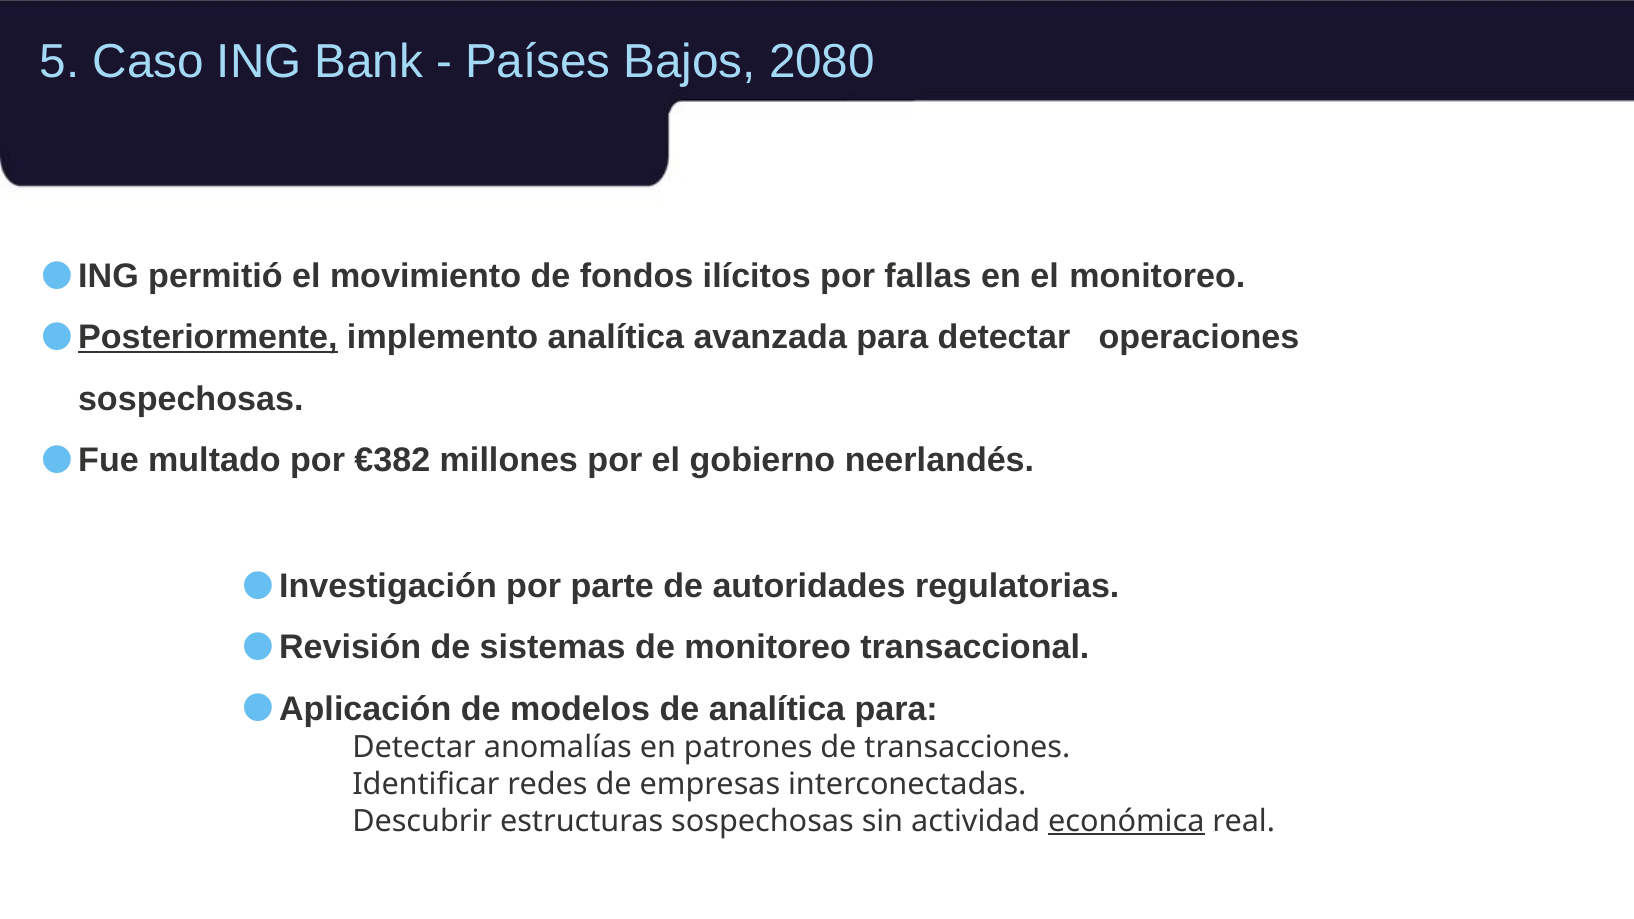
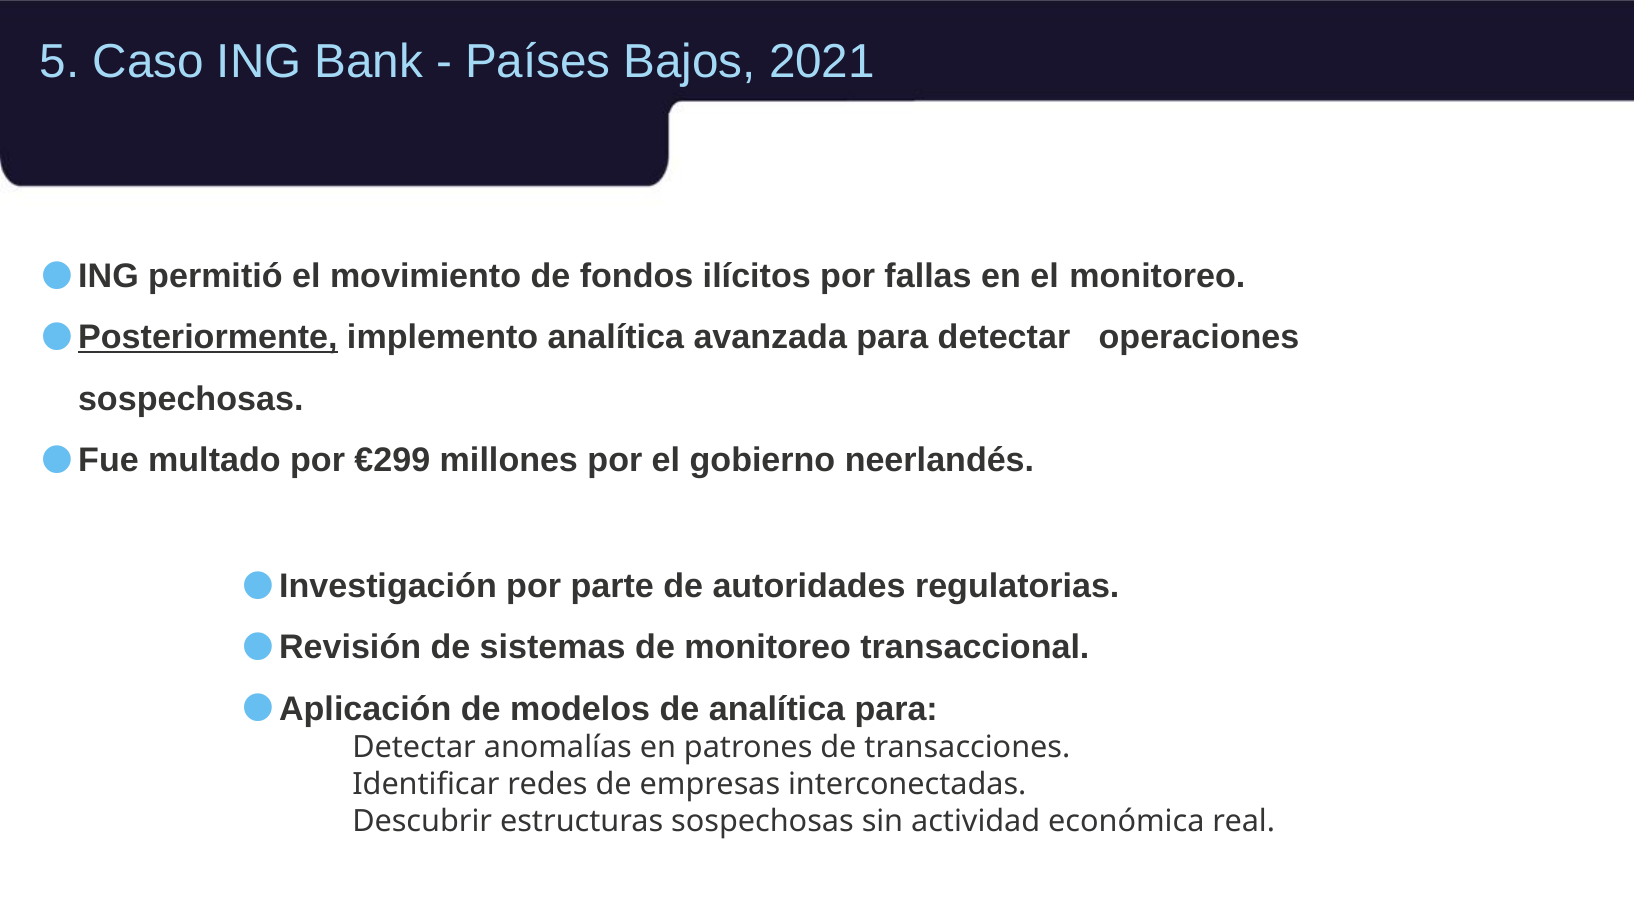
2080: 2080 -> 2021
€382: €382 -> €299
económica underline: present -> none
